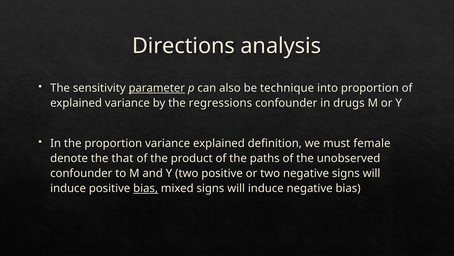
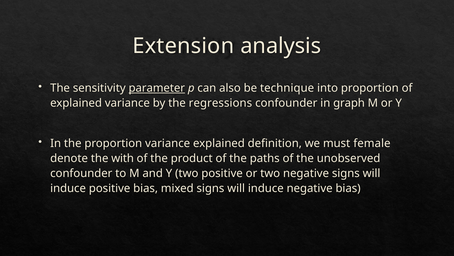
Directions: Directions -> Extension
drugs: drugs -> graph
that: that -> with
bias at (146, 188) underline: present -> none
